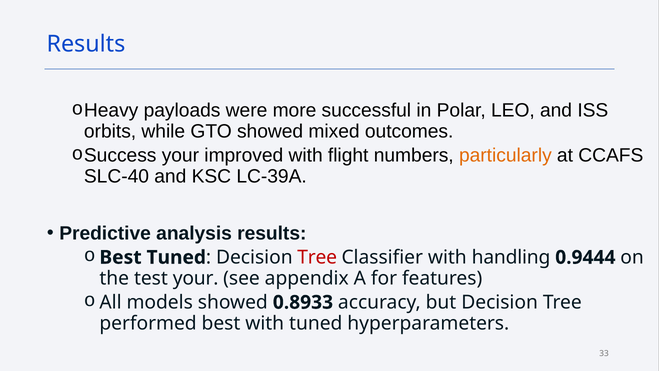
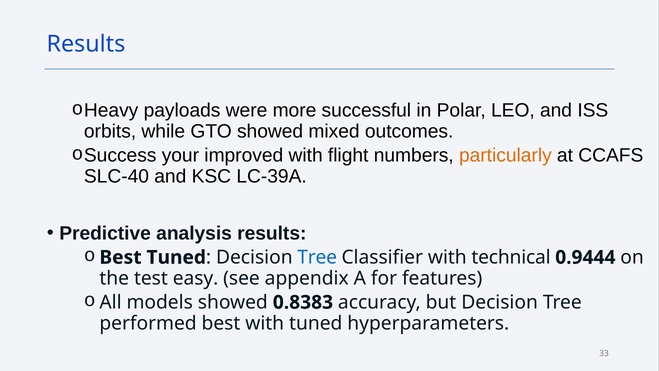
Tree at (317, 257) colour: red -> blue
handling: handling -> technical
test your: your -> easy
0.8933: 0.8933 -> 0.8383
